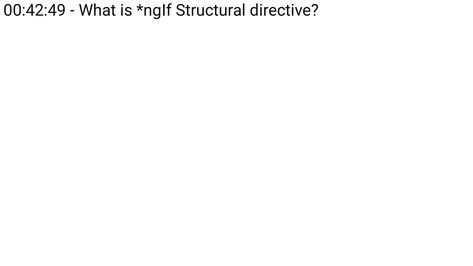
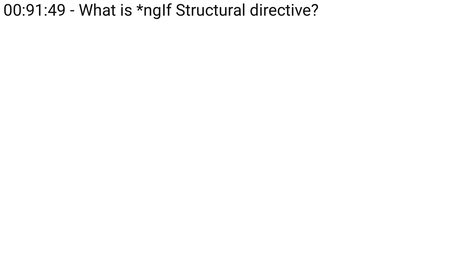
00:42:49: 00:42:49 -> 00:91:49
